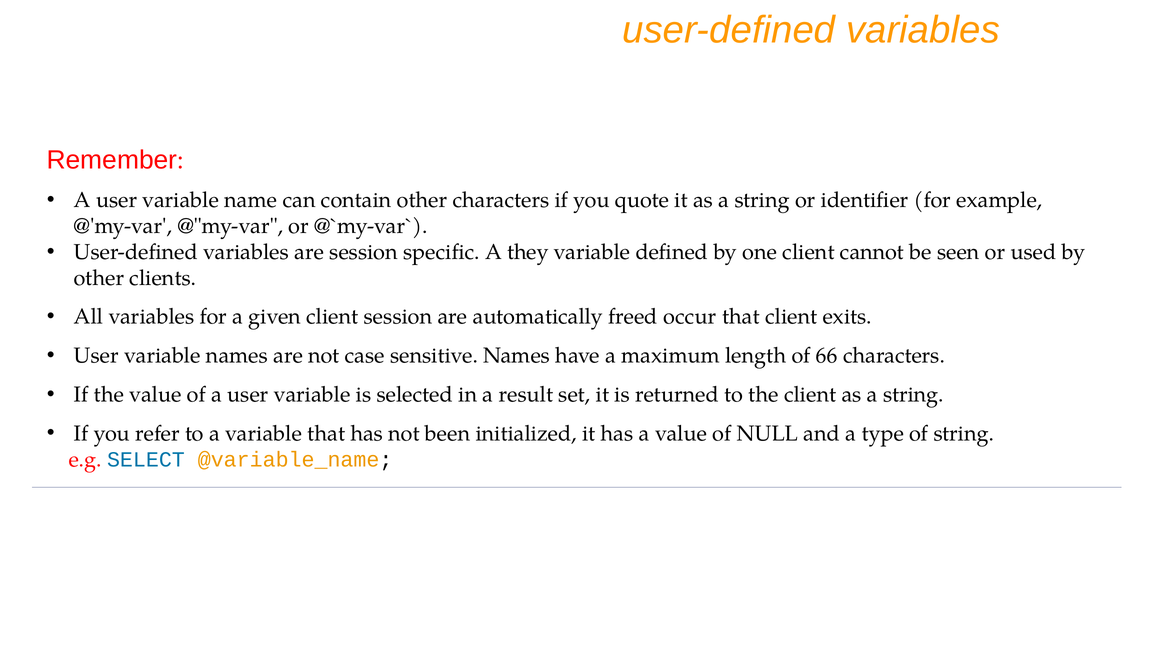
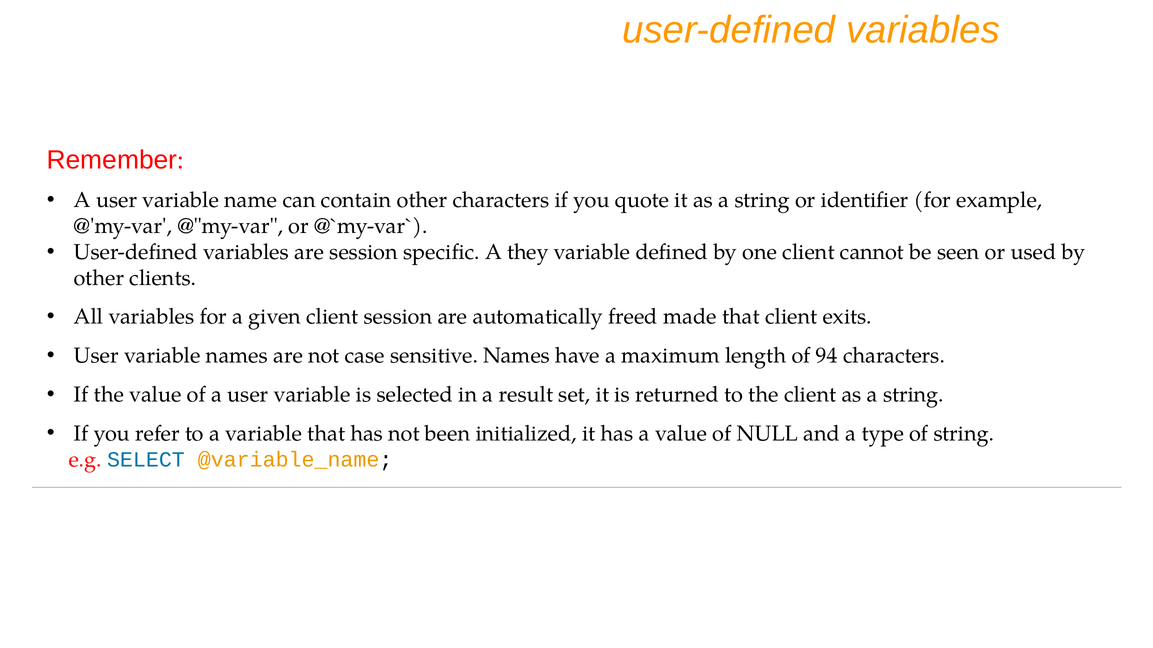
occur: occur -> made
66: 66 -> 94
